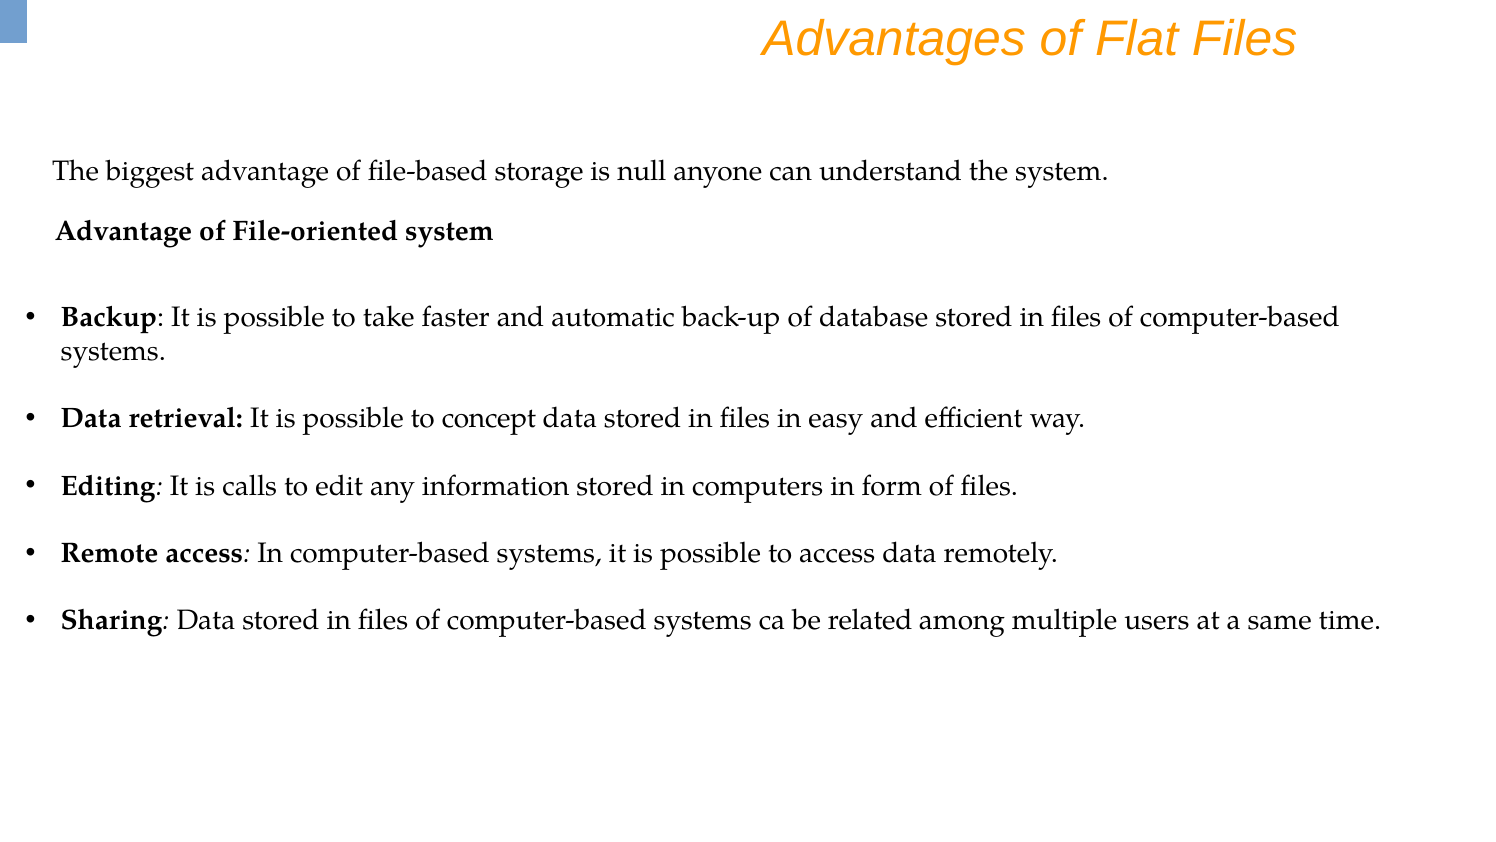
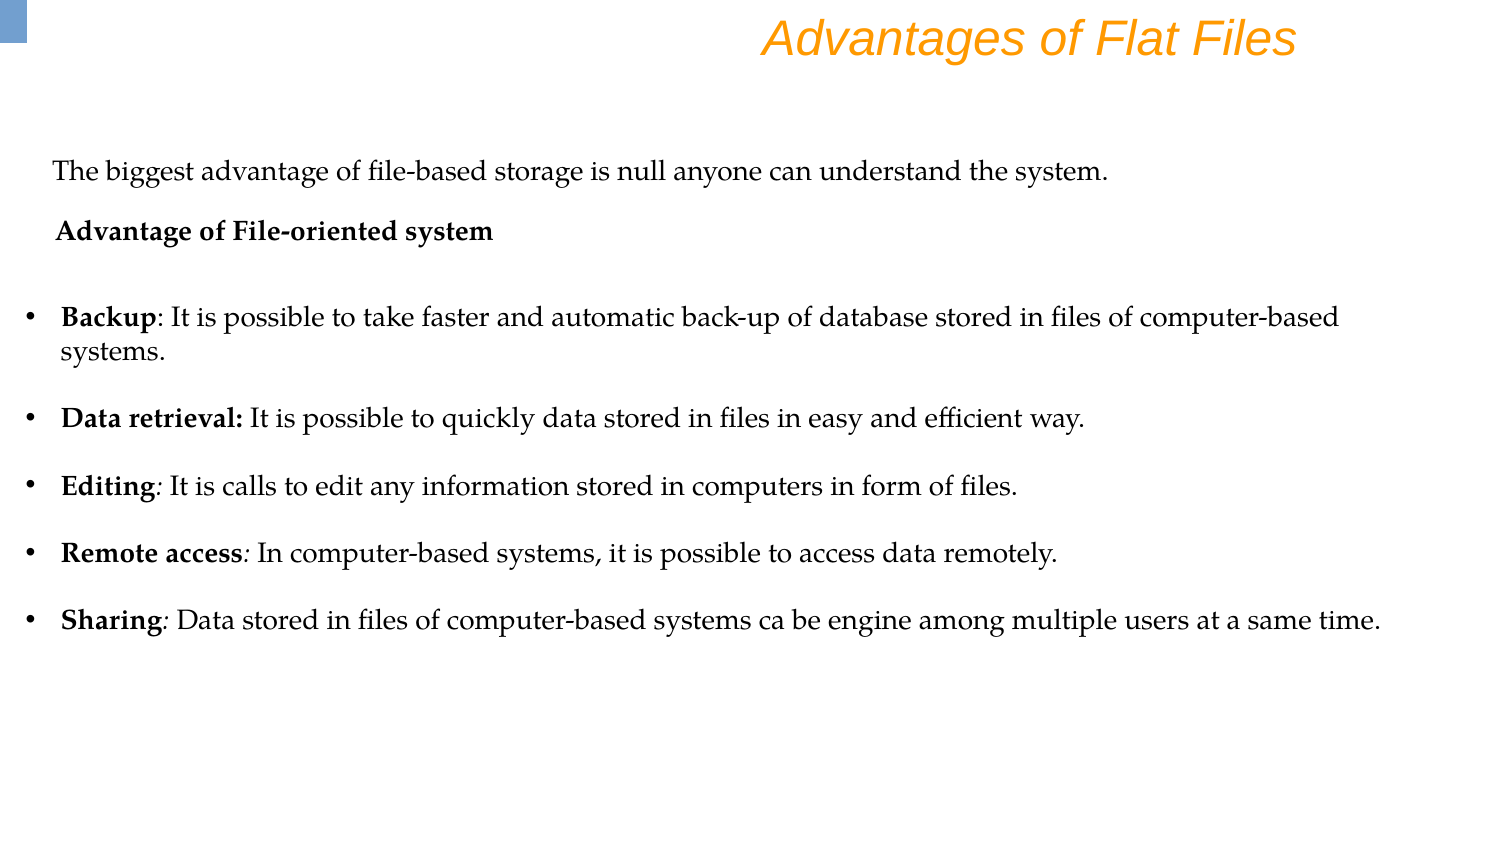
concept: concept -> quickly
related: related -> engine
